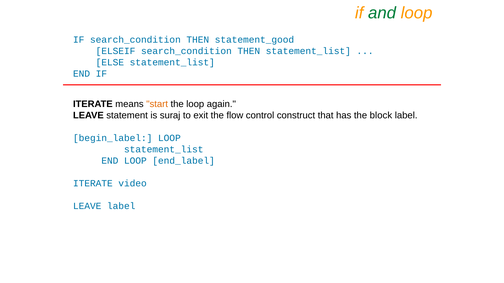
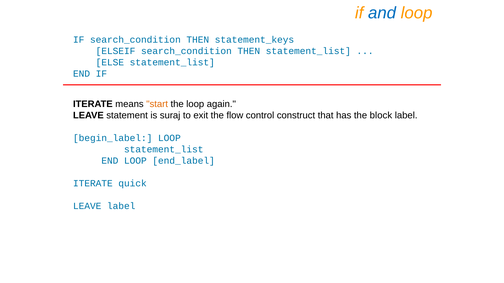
and colour: green -> blue
statement_good: statement_good -> statement_keys
video: video -> quick
